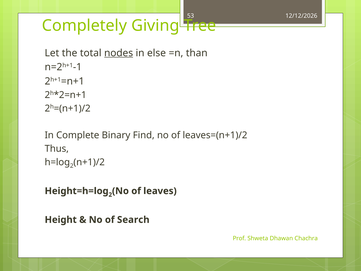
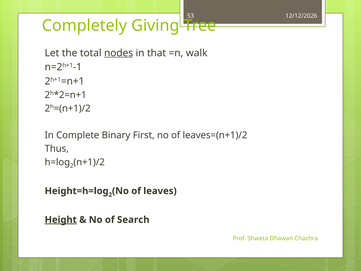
else: else -> that
than: than -> walk
Find: Find -> First
Height underline: none -> present
